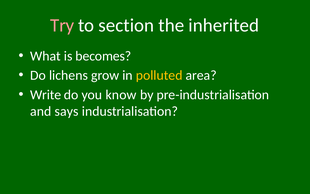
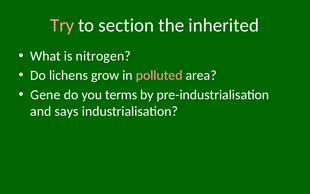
becomes: becomes -> nitrogen
polluted colour: yellow -> pink
Write: Write -> Gene
know: know -> terms
